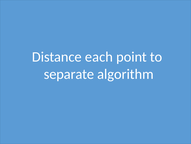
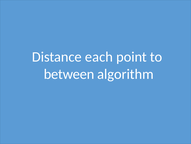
separate: separate -> between
